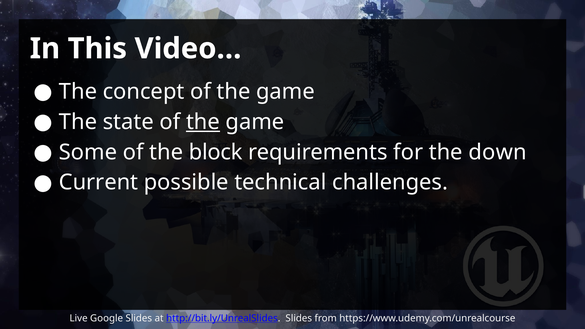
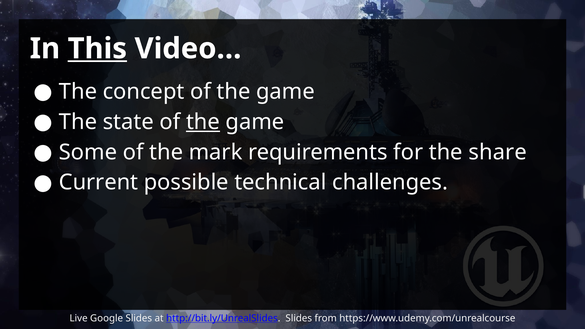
This underline: none -> present
block: block -> mark
down: down -> share
